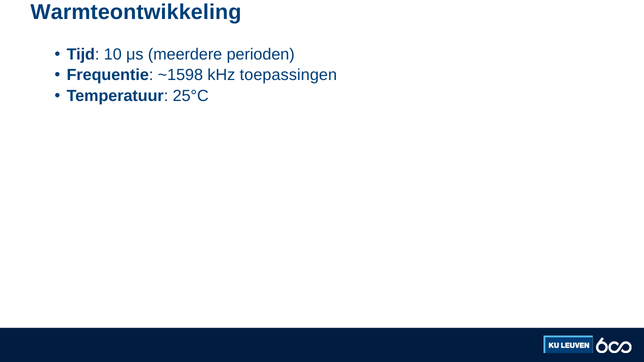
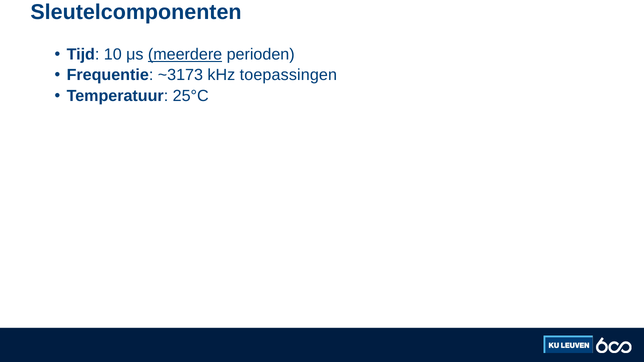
Warmteontwikkeling: Warmteontwikkeling -> Sleutelcomponenten
meerdere underline: none -> present
~1598: ~1598 -> ~3173
